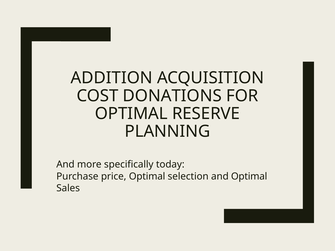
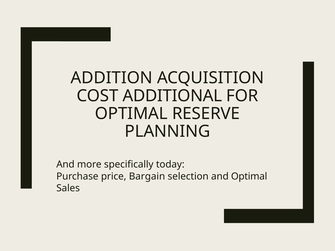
DONATIONS: DONATIONS -> ADDITIONAL
price Optimal: Optimal -> Bargain
